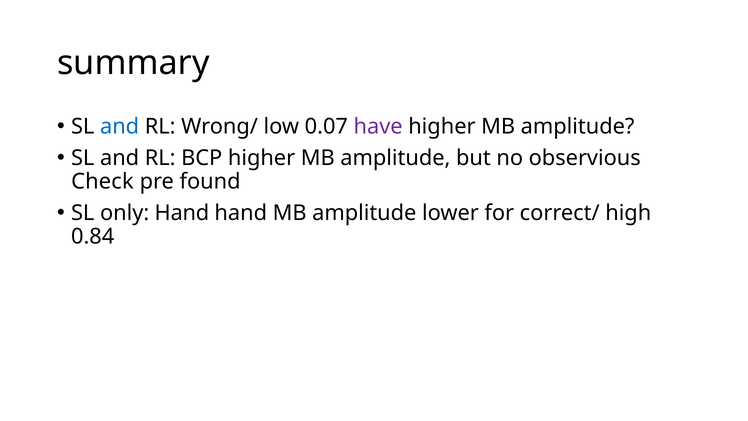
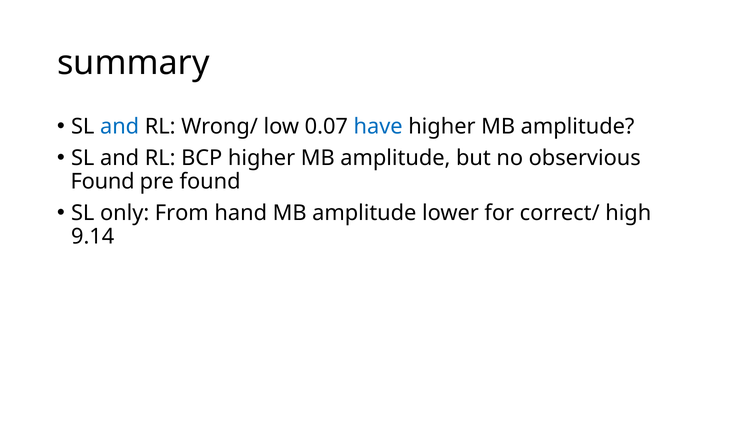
have colour: purple -> blue
Check at (102, 181): Check -> Found
only Hand: Hand -> From
0.84: 0.84 -> 9.14
